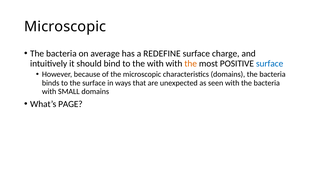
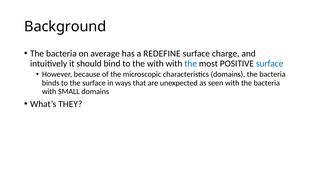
Microscopic at (65, 27): Microscopic -> Background
the at (191, 64) colour: orange -> blue
PAGE: PAGE -> THEY
